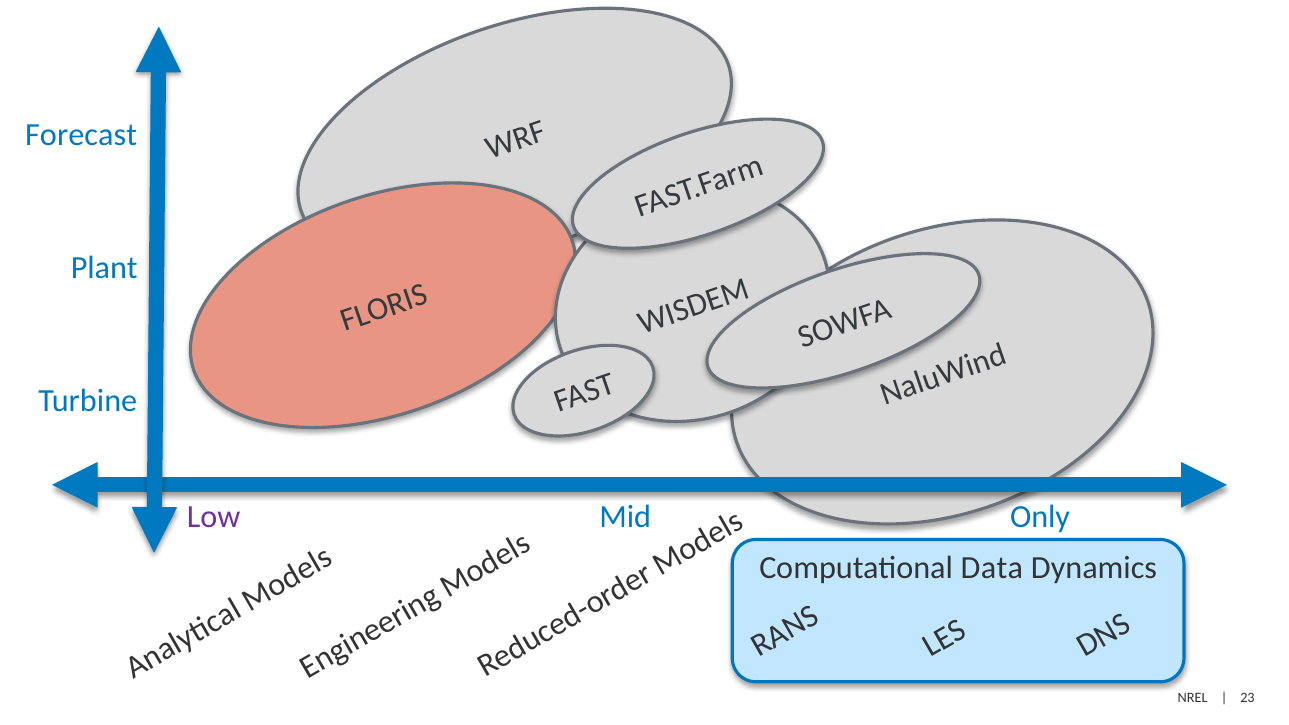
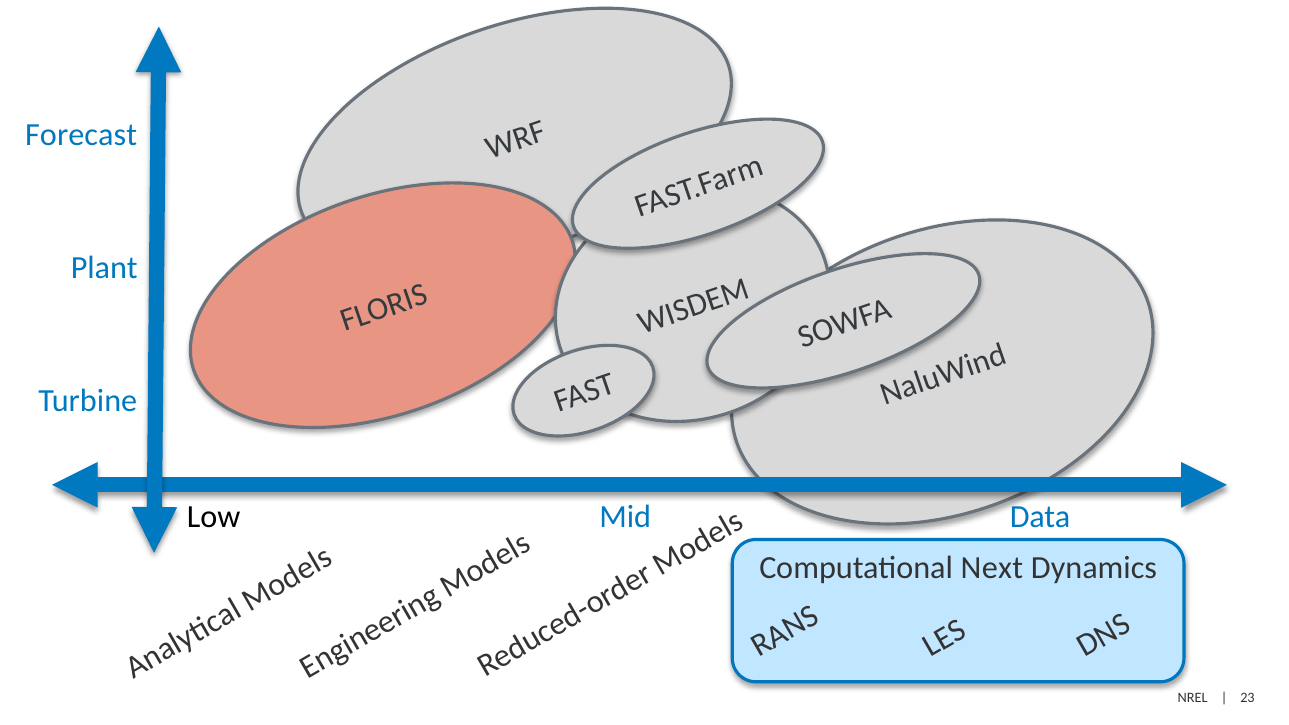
Low colour: purple -> black
Only: Only -> Data
Data: Data -> Next
